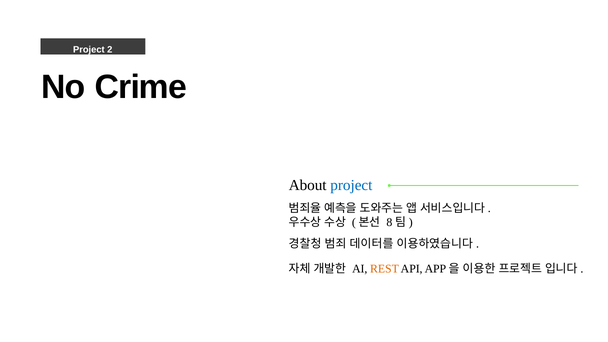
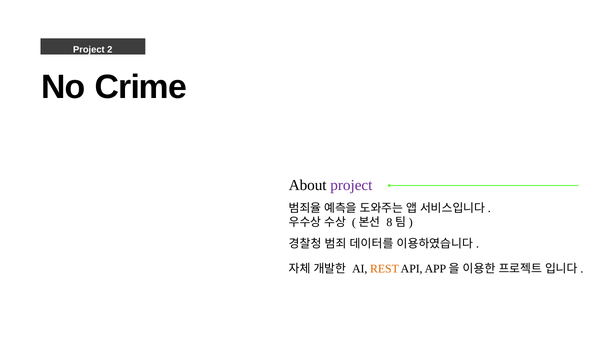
project at (351, 186) colour: blue -> purple
